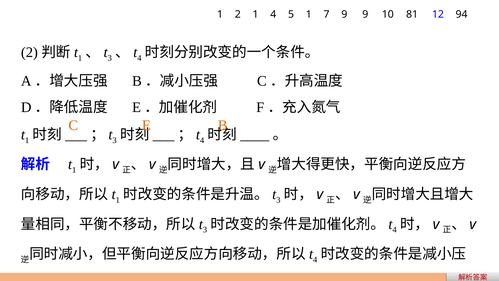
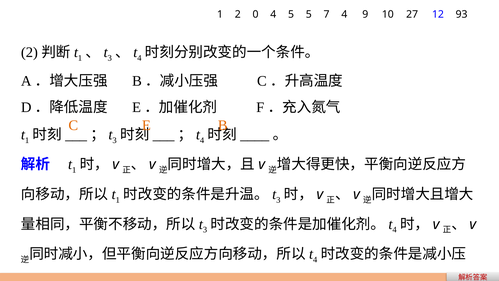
2 1: 1 -> 0
5 1: 1 -> 5
7 9: 9 -> 4
81: 81 -> 27
94: 94 -> 93
